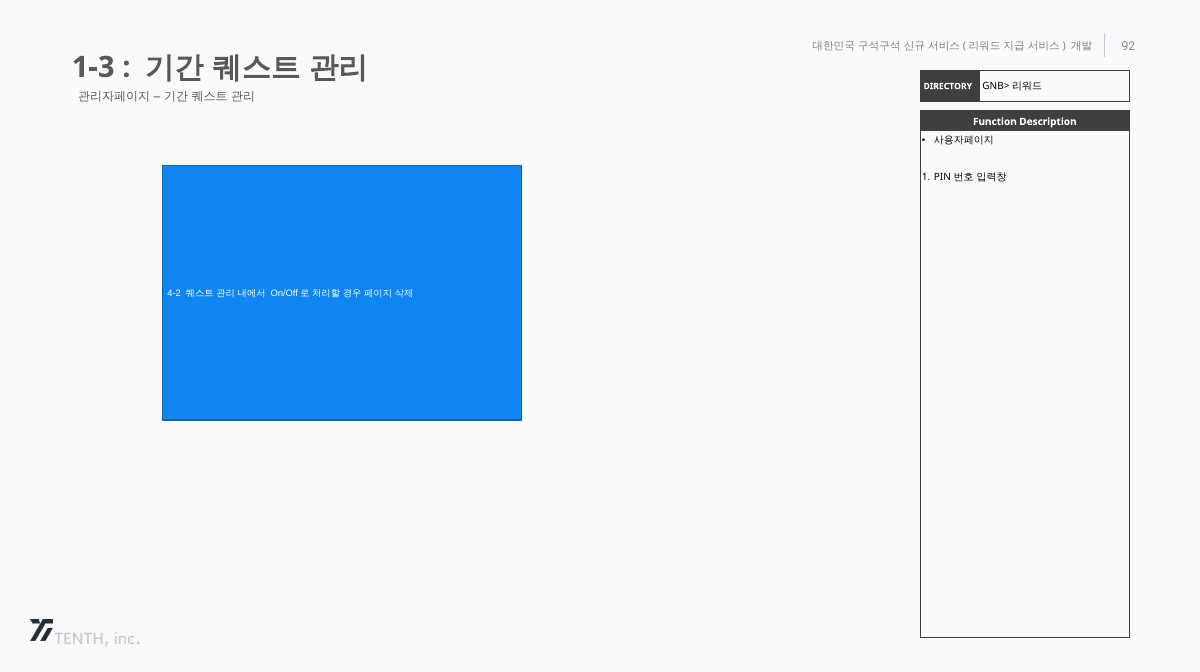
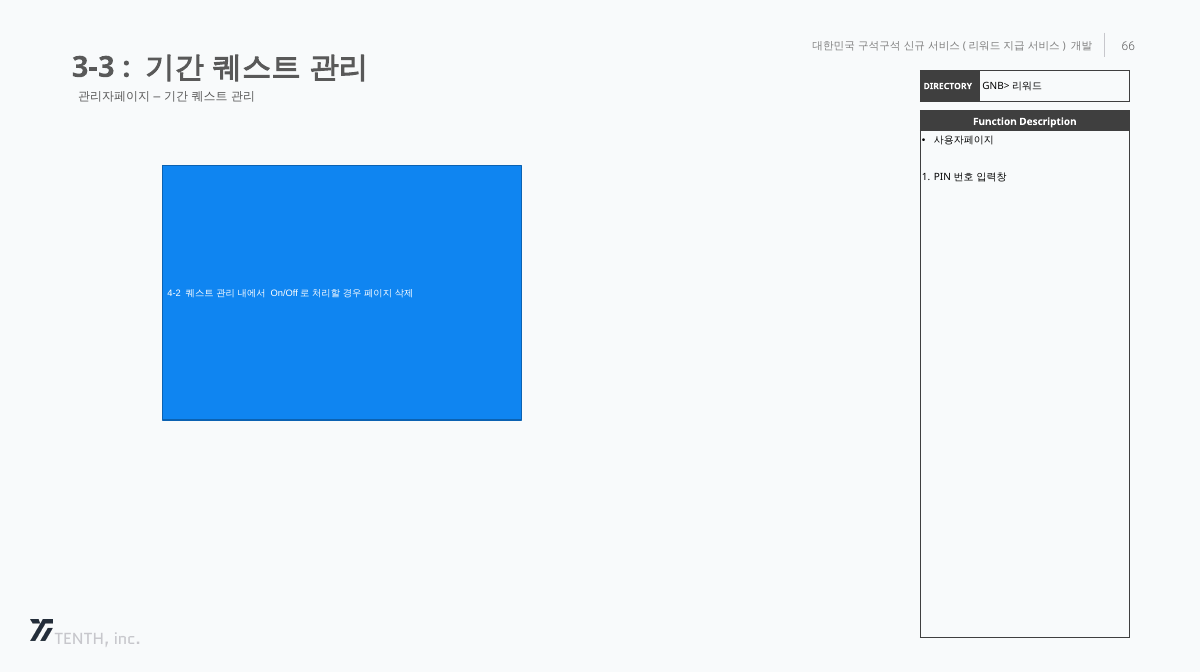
92: 92 -> 66
1-3: 1-3 -> 3-3
